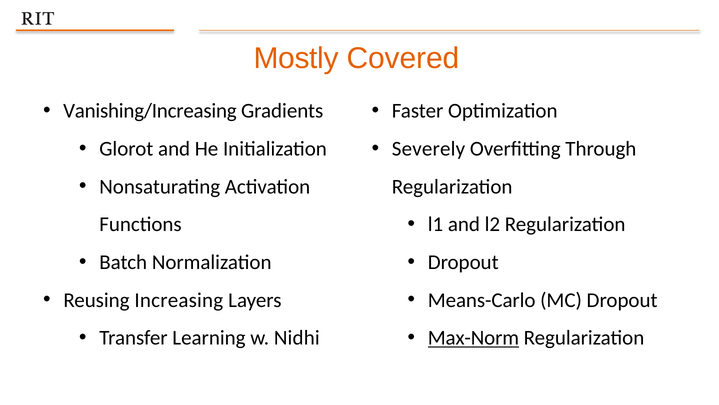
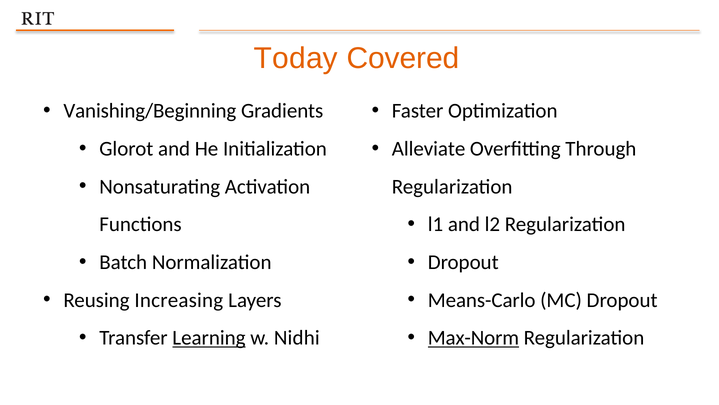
Mostly: Mostly -> Today
Vanishing/Increasing: Vanishing/Increasing -> Vanishing/Beginning
Severely: Severely -> Alleviate
Learning underline: none -> present
